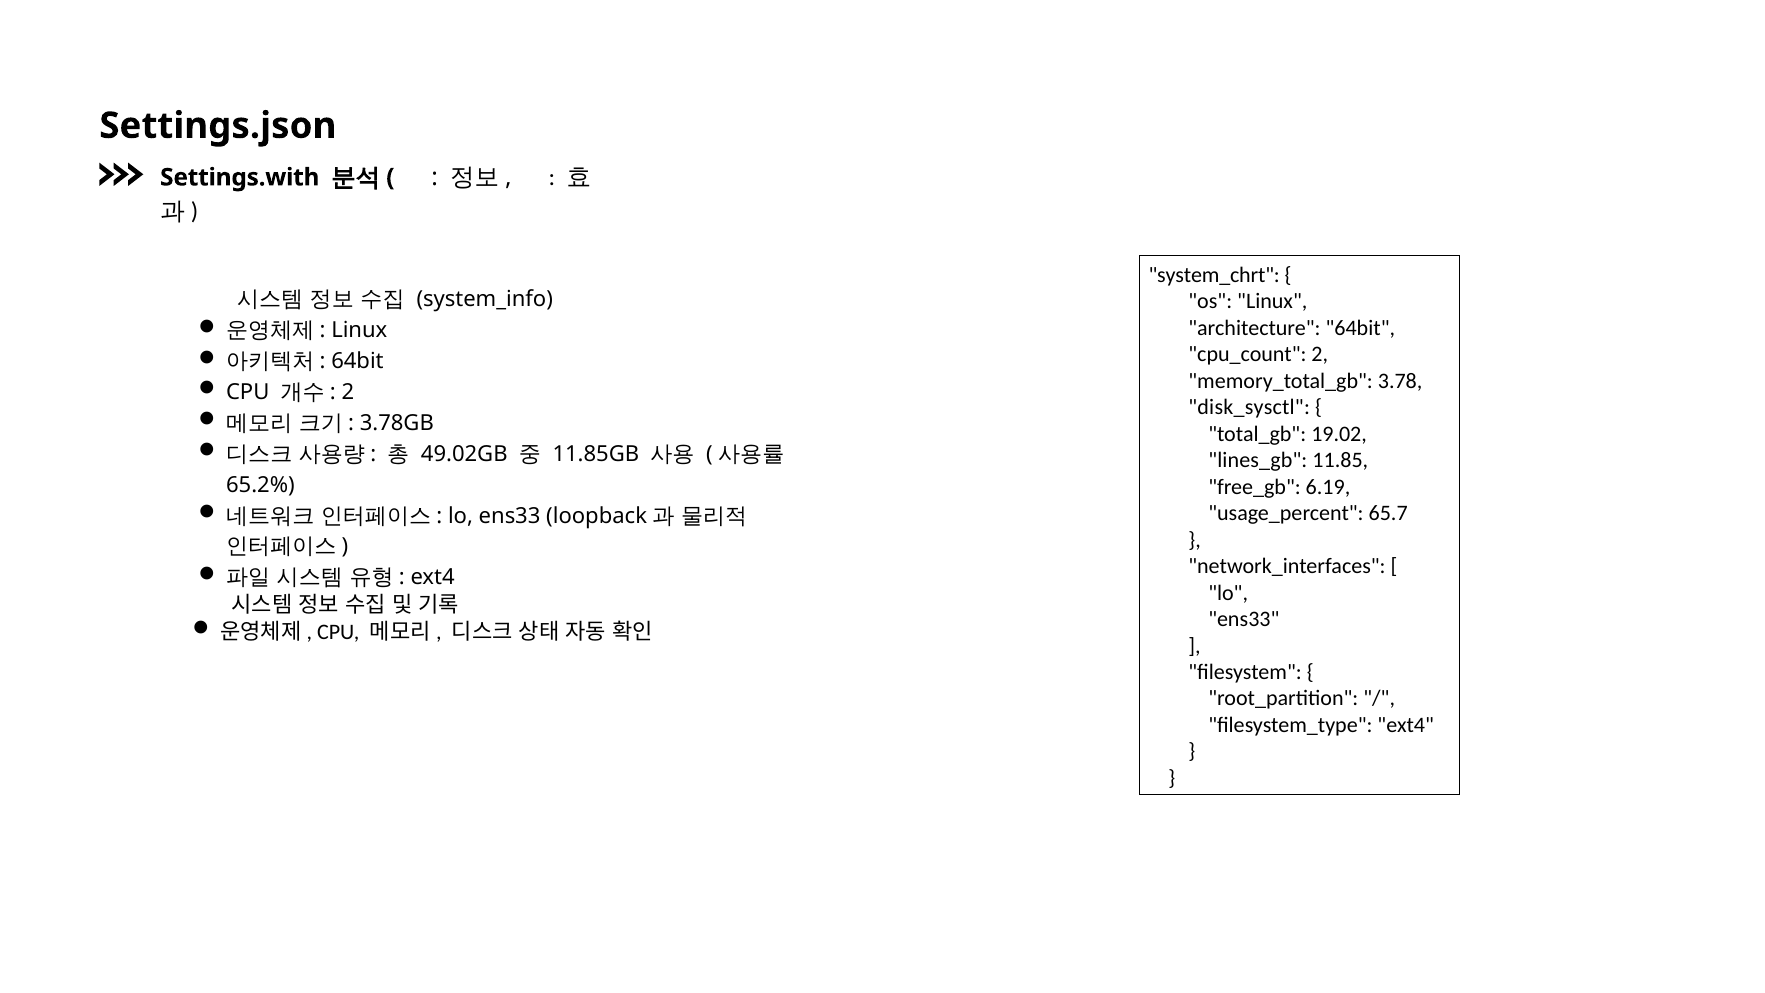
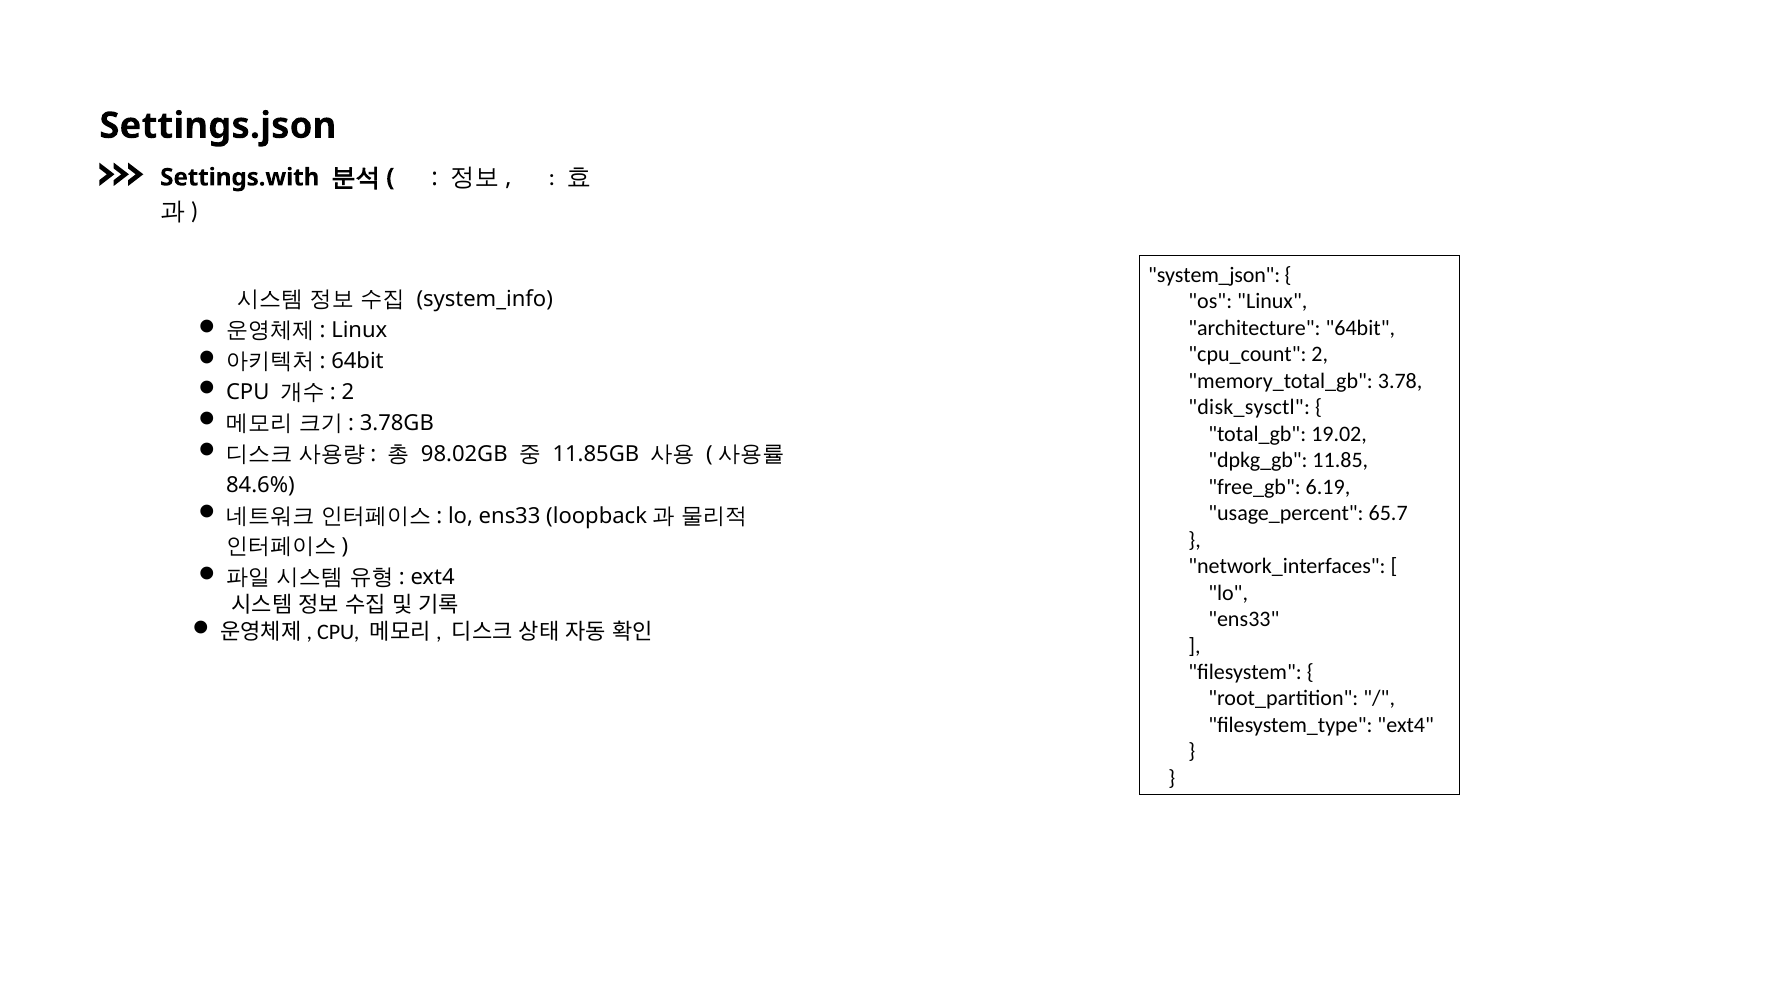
system_chrt: system_chrt -> system_json
49.02GB: 49.02GB -> 98.02GB
lines_gb: lines_gb -> dpkg_gb
65.2%: 65.2% -> 84.6%
